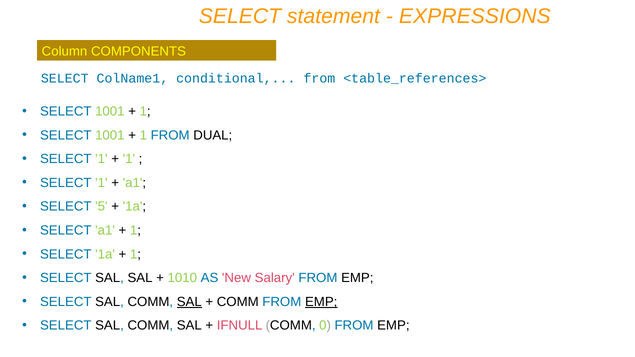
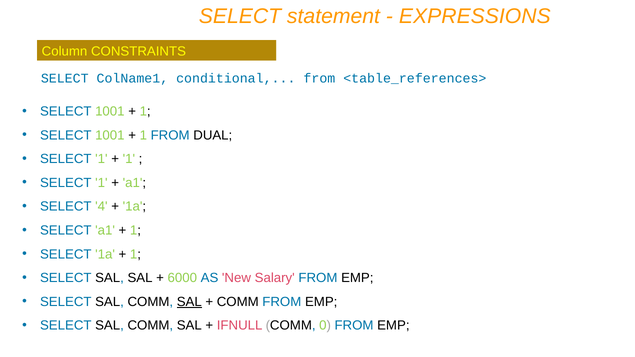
COMPONENTS: COMPONENTS -> CONSTRAINTS
5: 5 -> 4
1010: 1010 -> 6000
EMP at (321, 302) underline: present -> none
